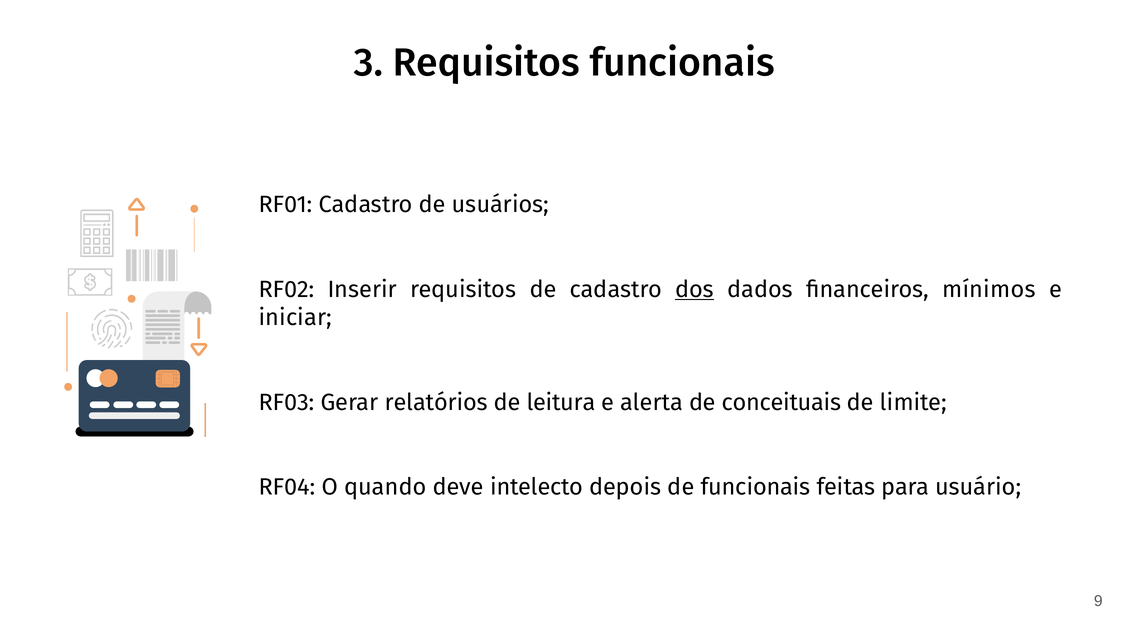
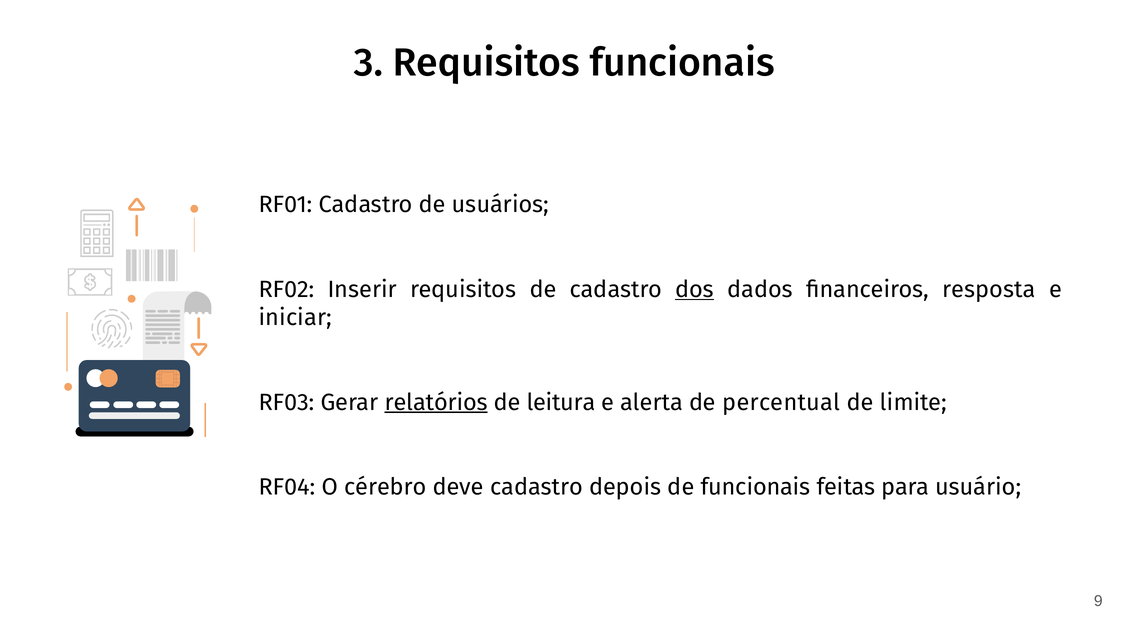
mínimos: mínimos -> resposta
relatórios underline: none -> present
conceituais: conceituais -> percentual
quando: quando -> cérebro
deve intelecto: intelecto -> cadastro
